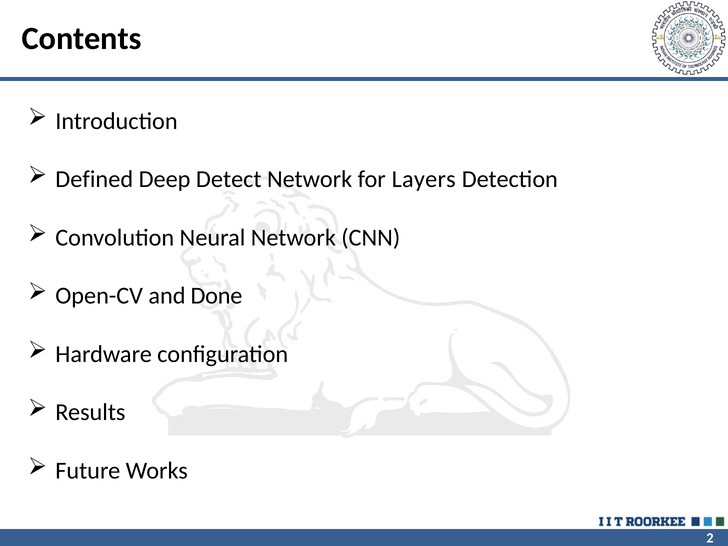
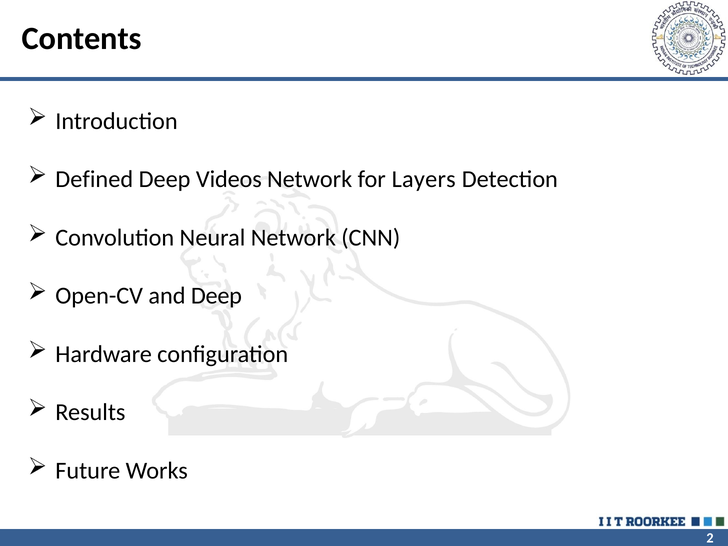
Detect: Detect -> Videos
and Done: Done -> Deep
